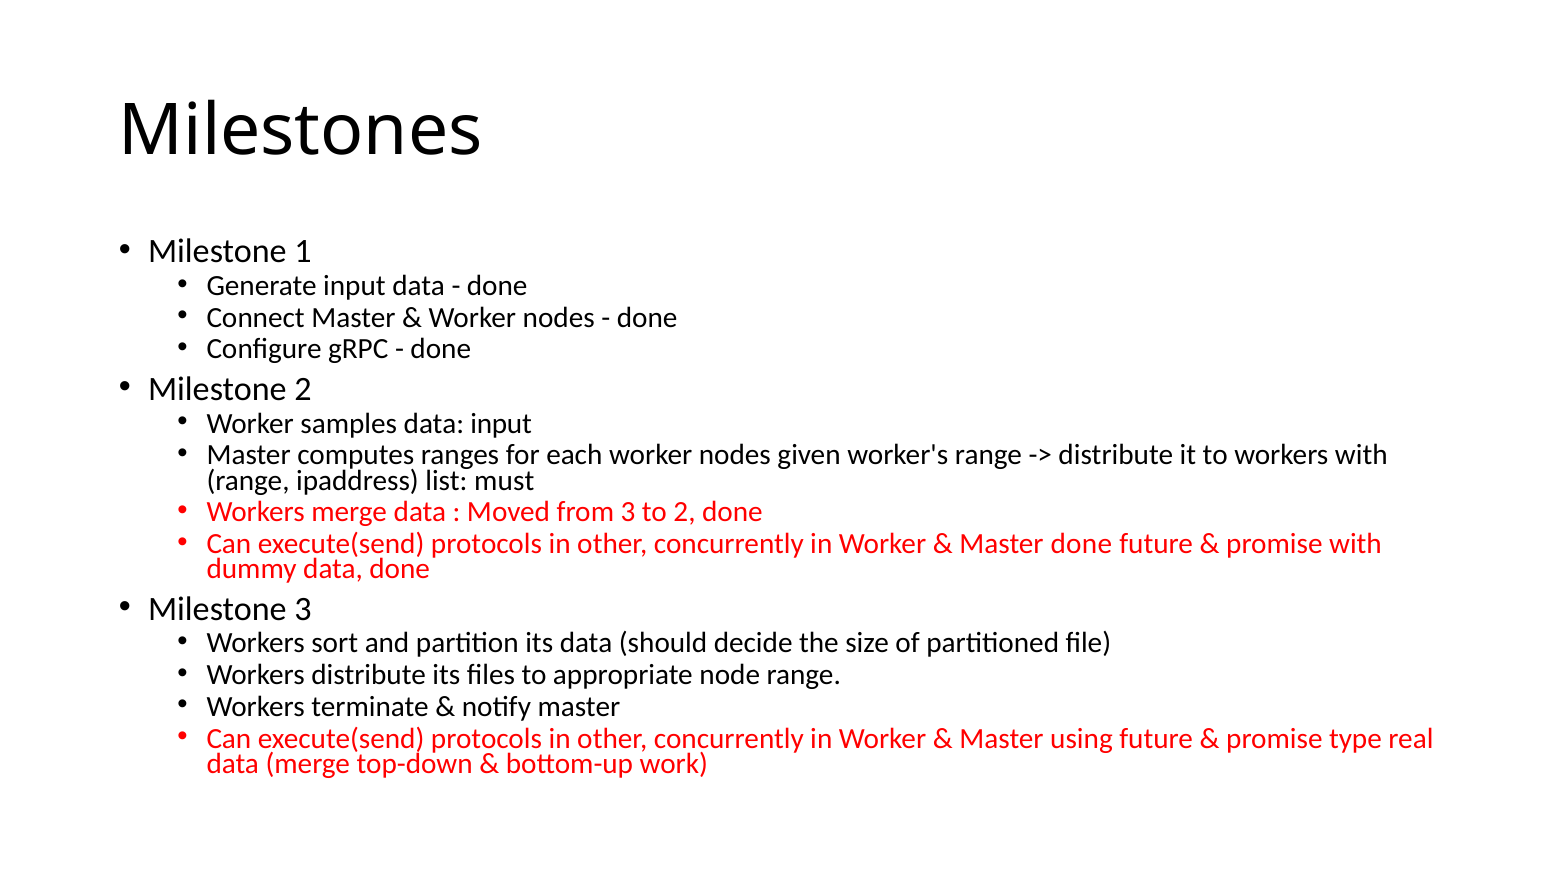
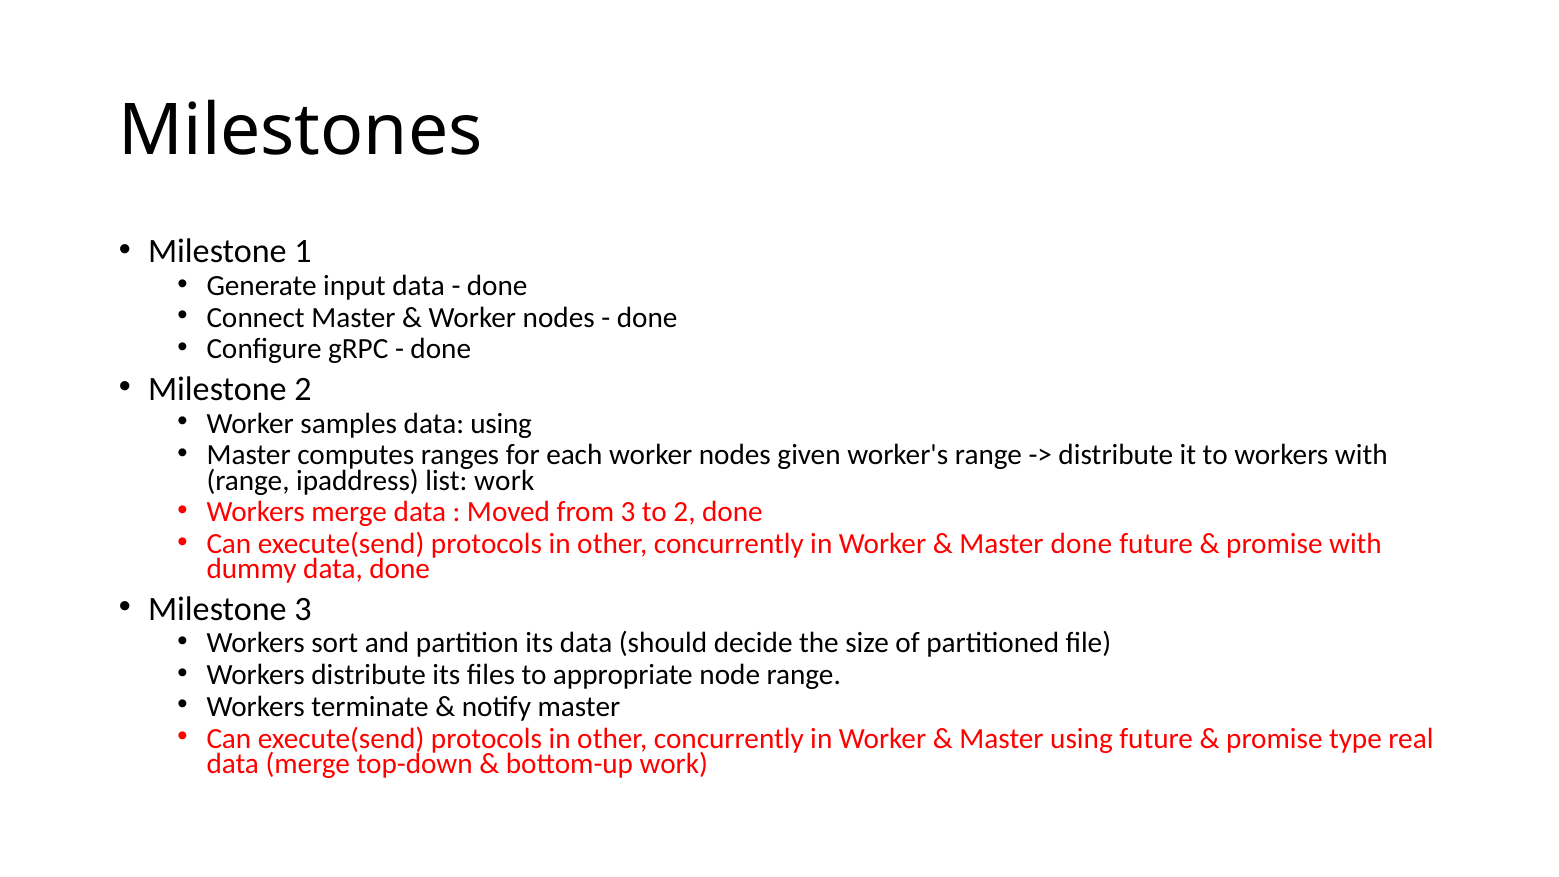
data input: input -> using
list must: must -> work
